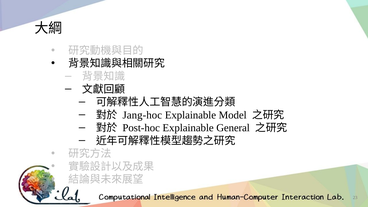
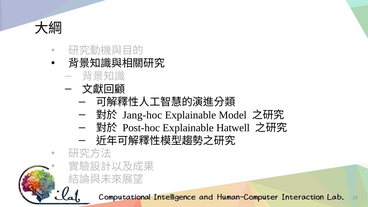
General: General -> Hatwell
